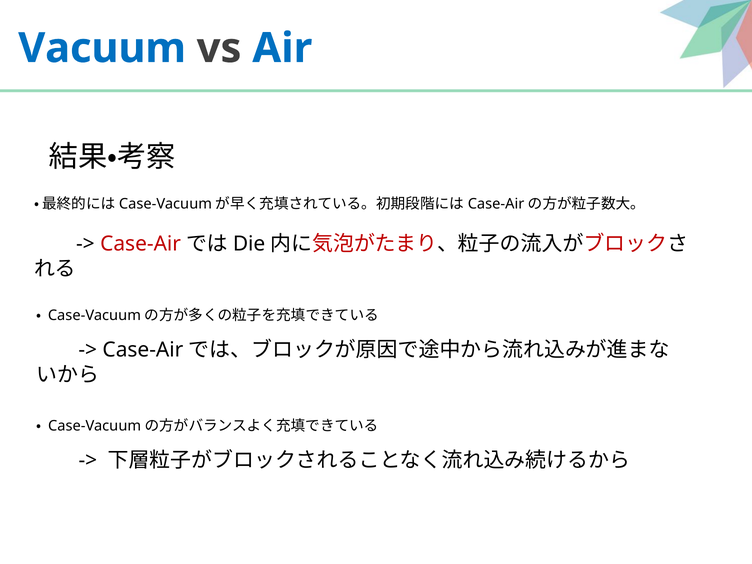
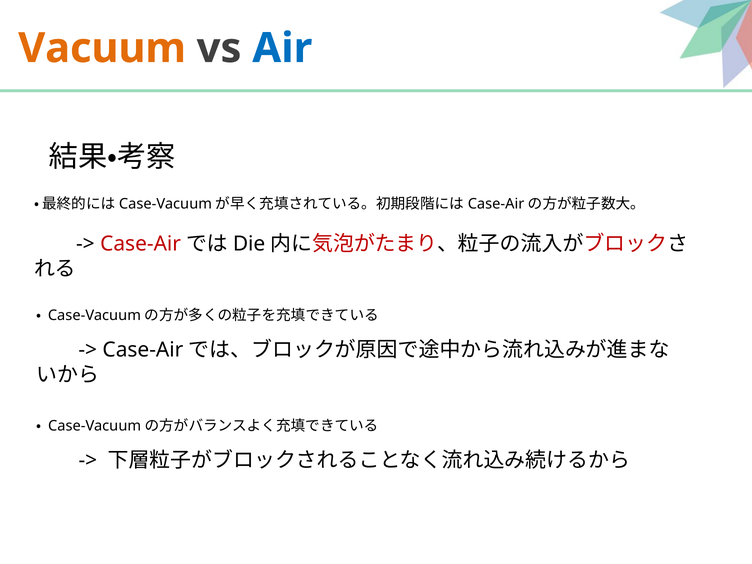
Vacuum colour: blue -> orange
